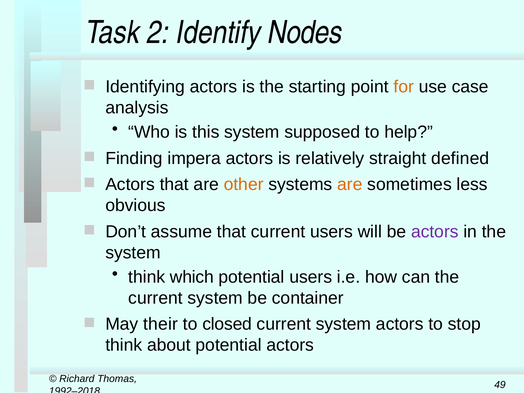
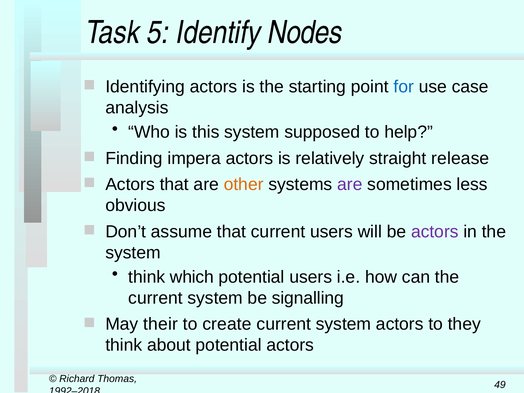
2: 2 -> 5
for colour: orange -> blue
defined: defined -> release
are at (350, 184) colour: orange -> purple
container: container -> signalling
closed: closed -> create
stop: stop -> they
